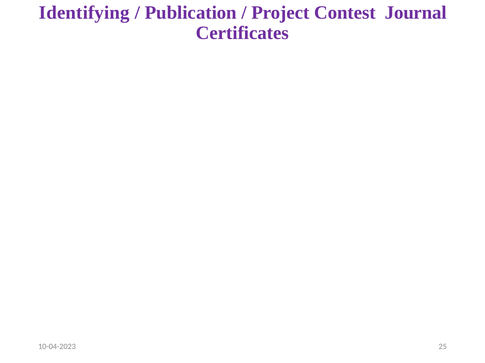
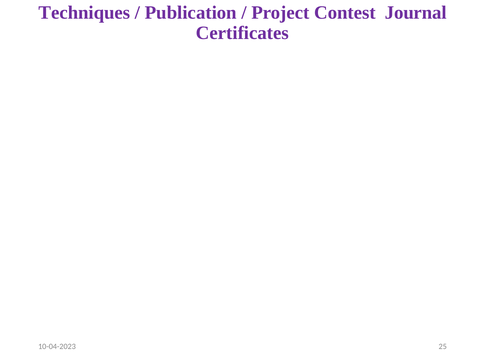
Identifying: Identifying -> Techniques
